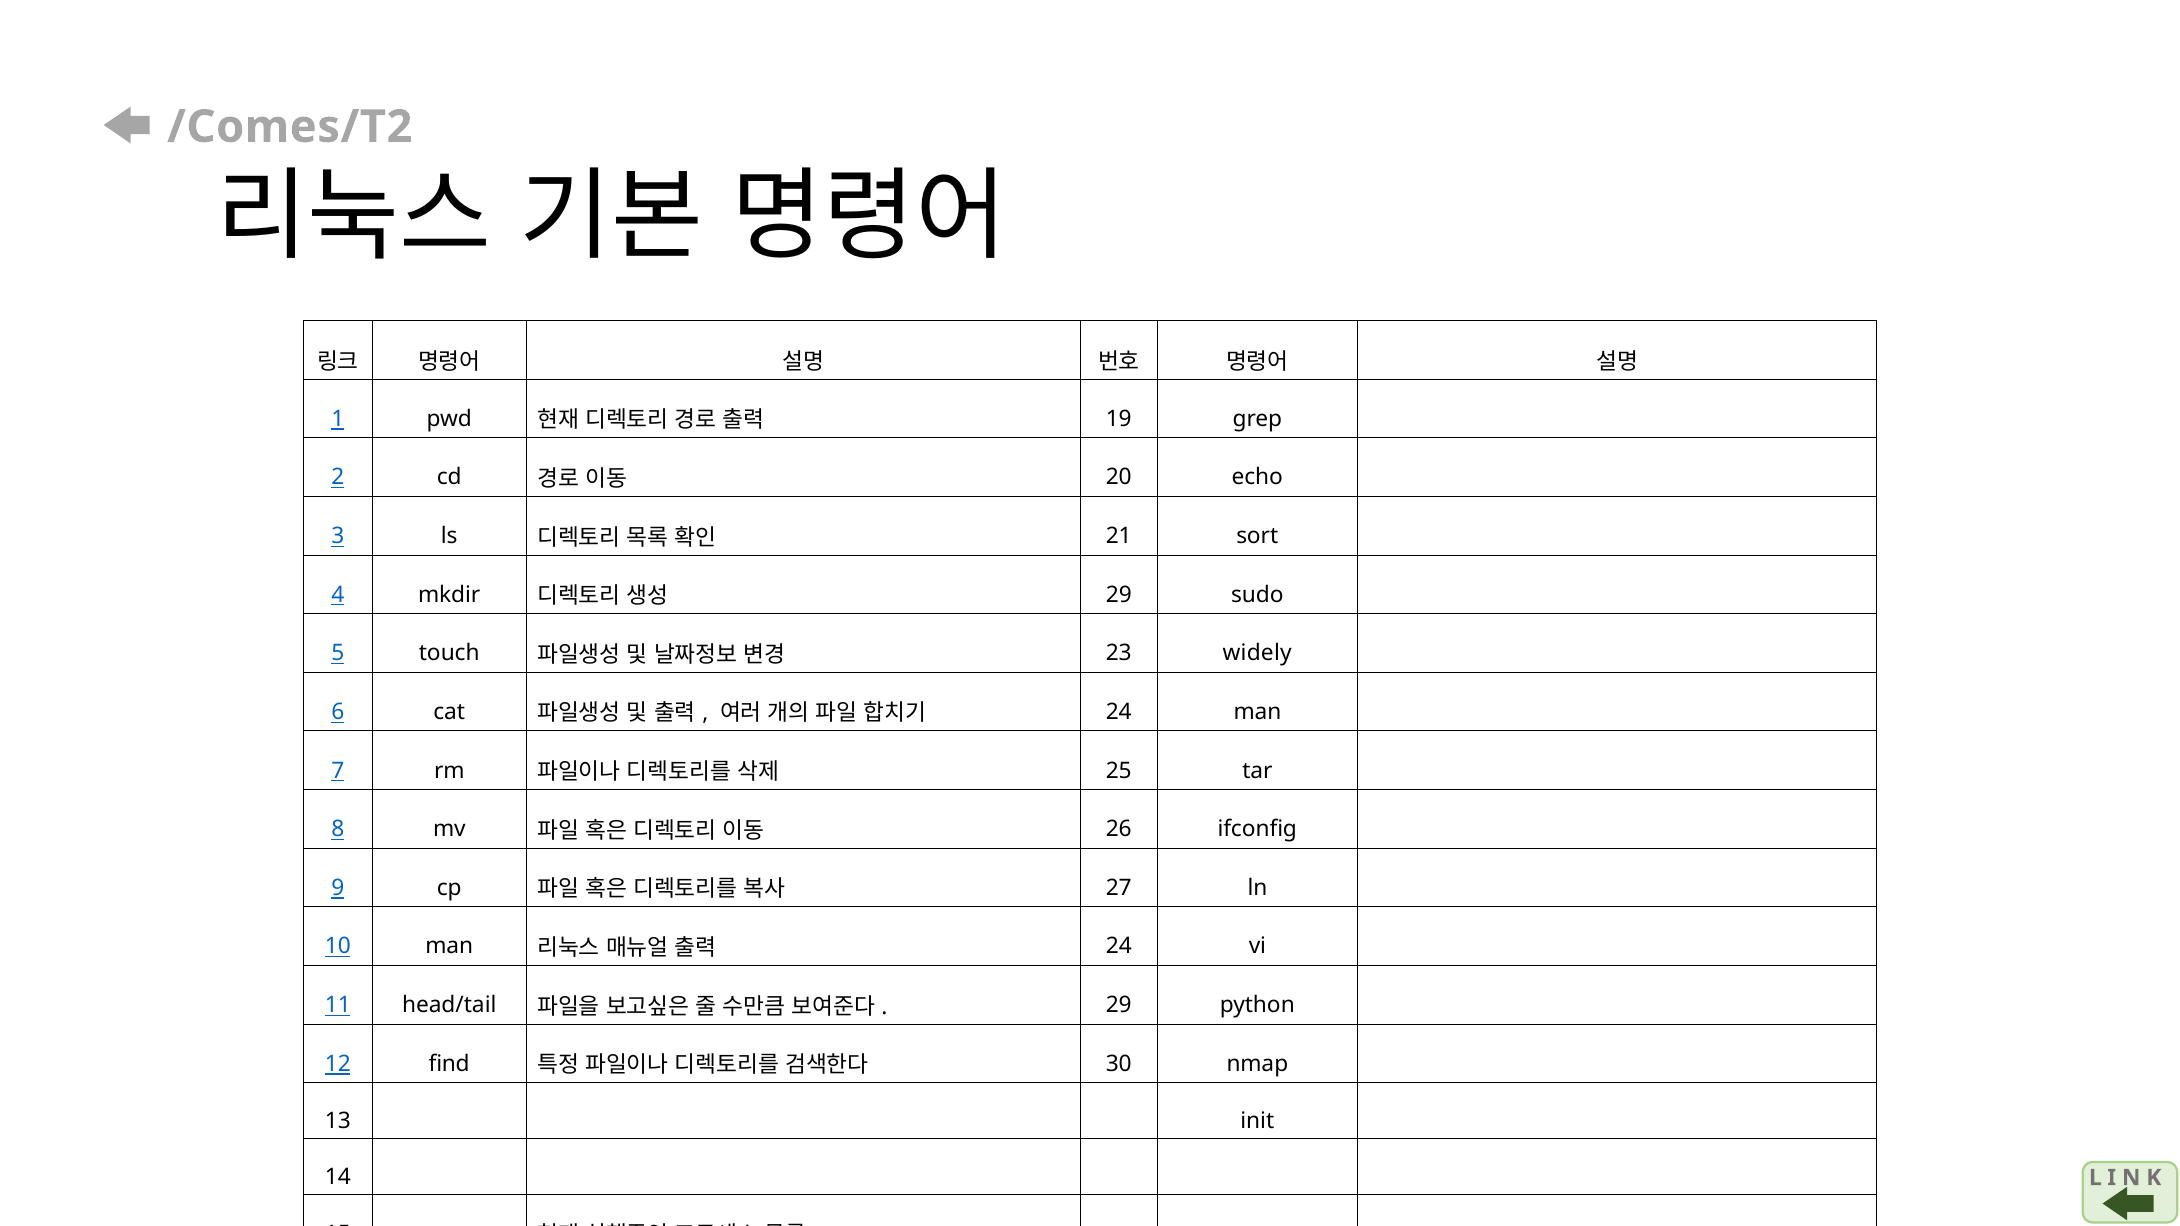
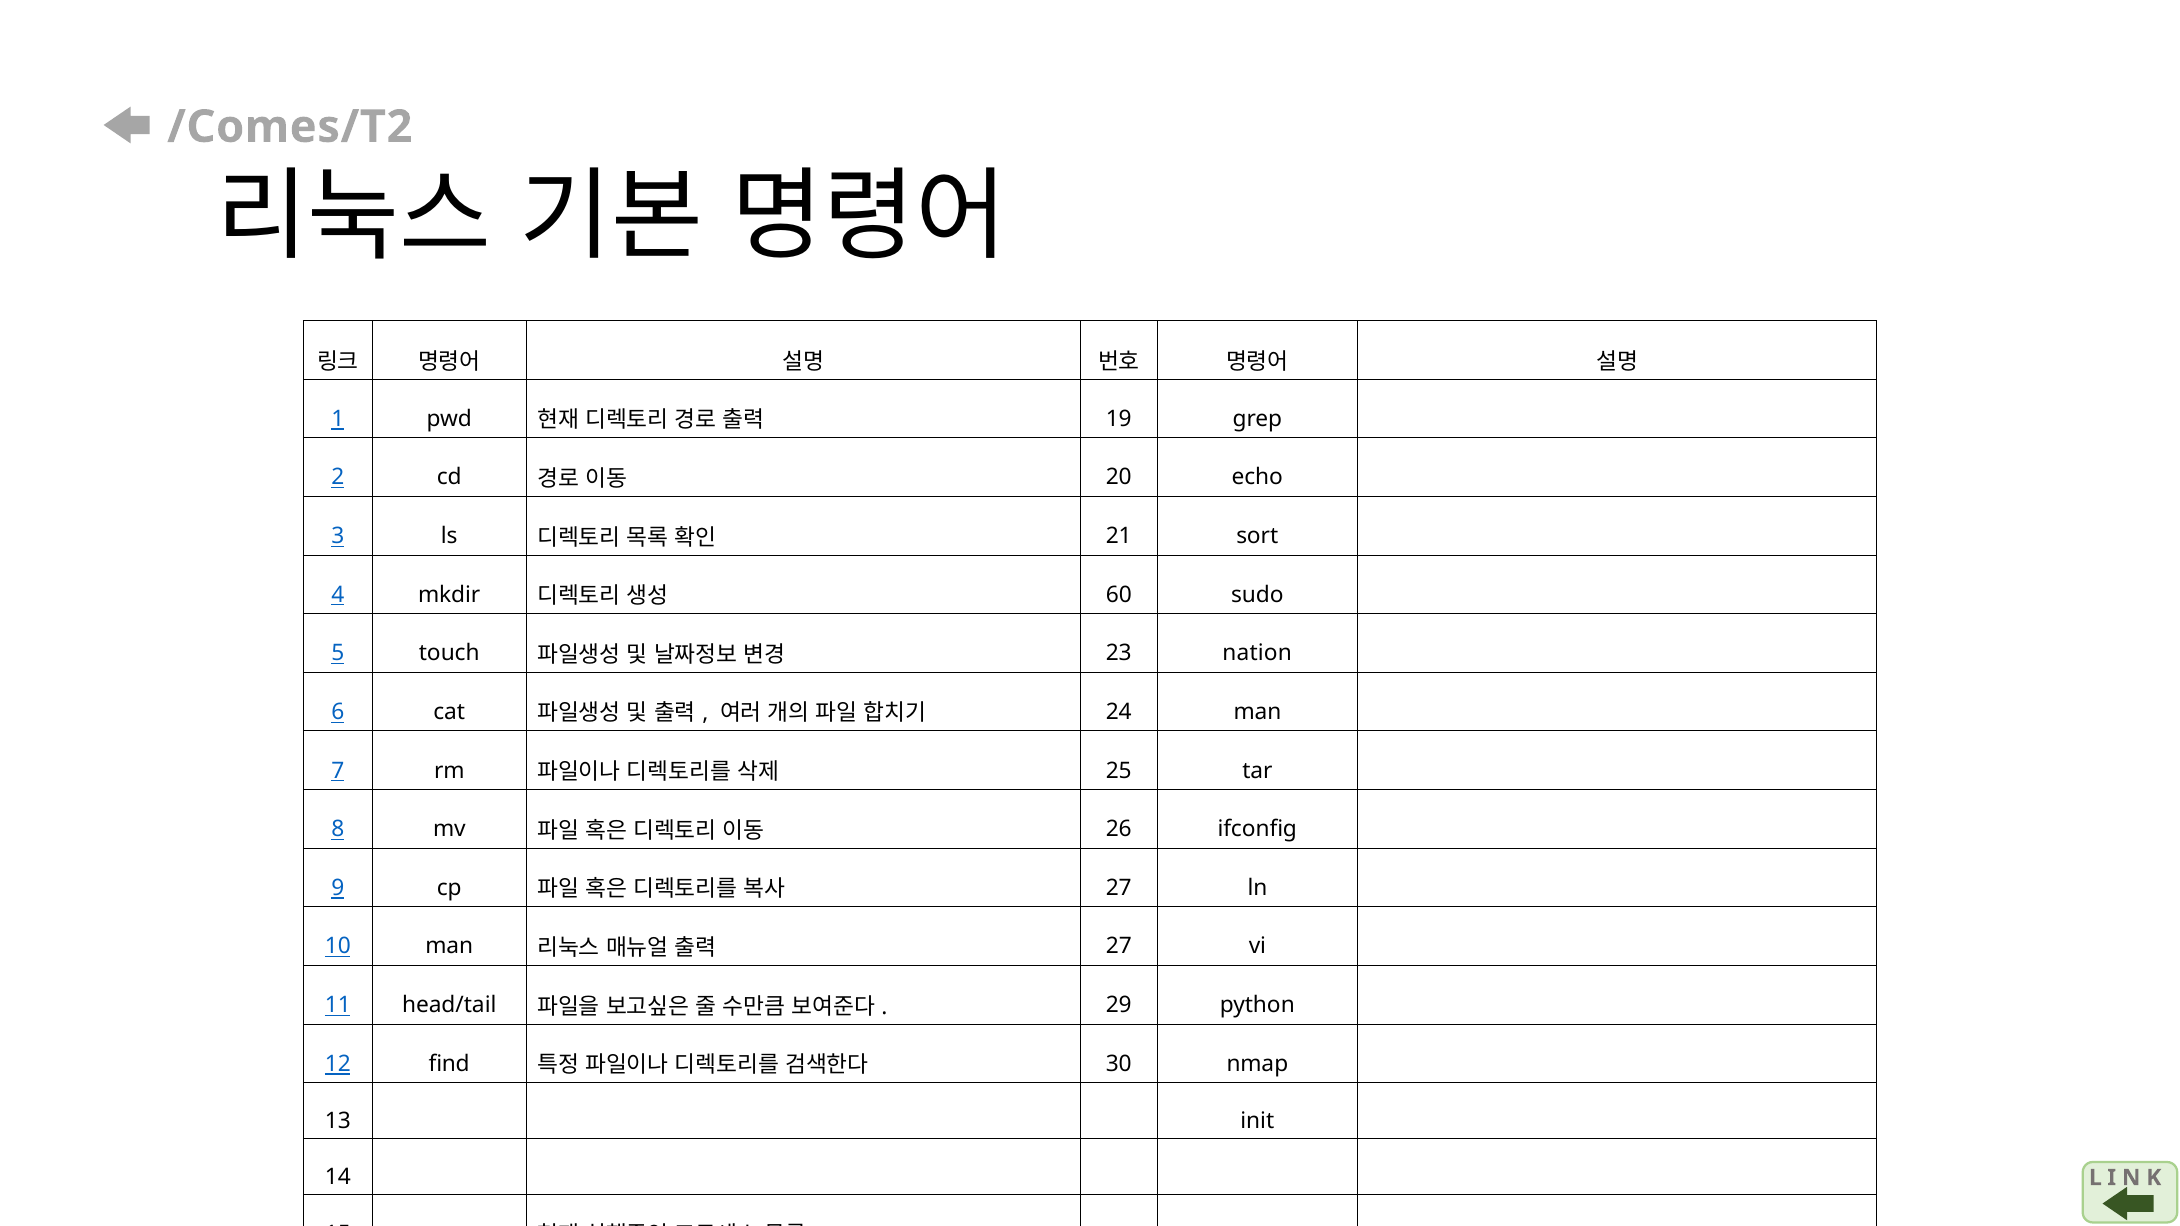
29 at (1119, 595): 29 -> 60
widely: widely -> nation
24 at (1119, 947): 24 -> 27
